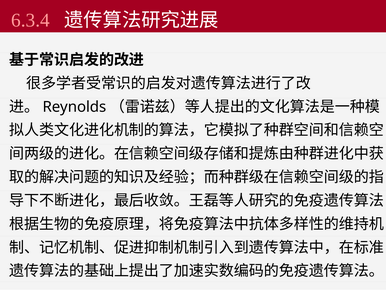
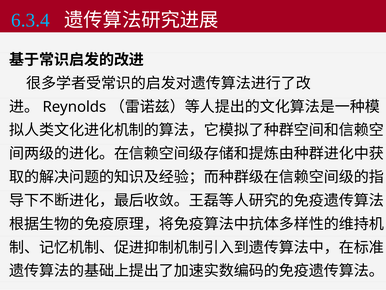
6.3.4 colour: pink -> light blue
